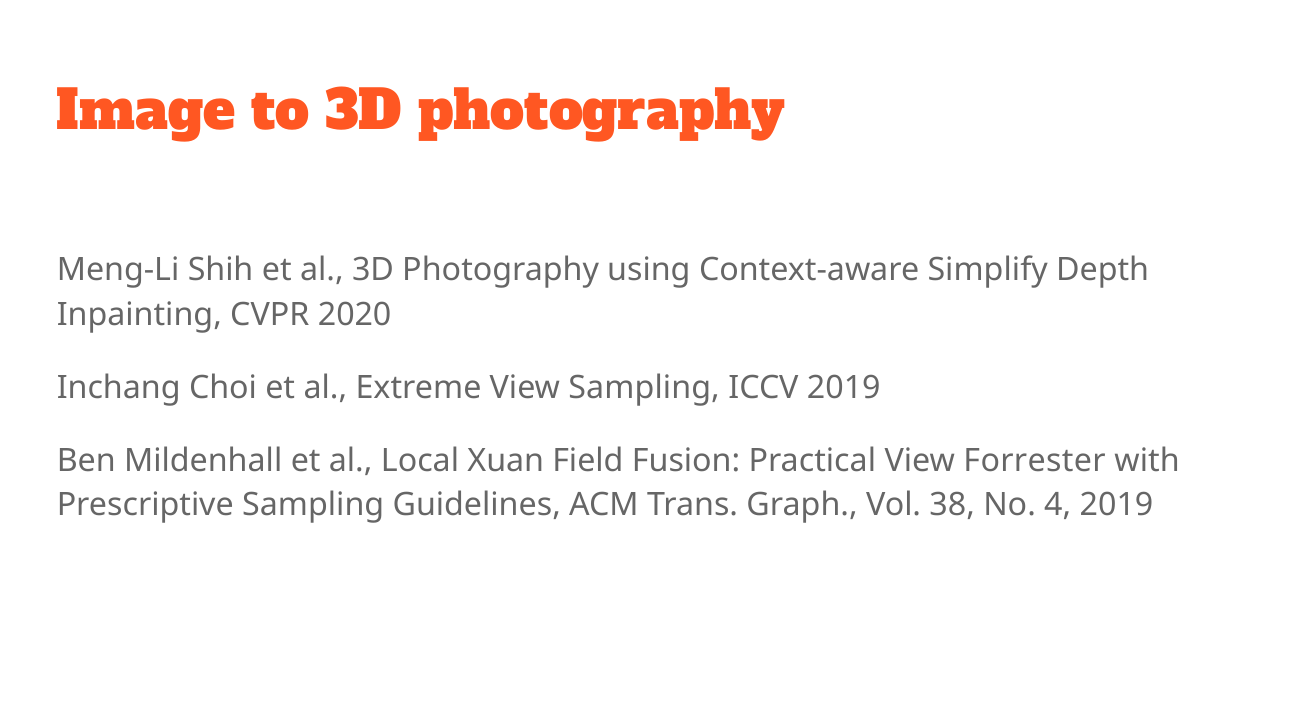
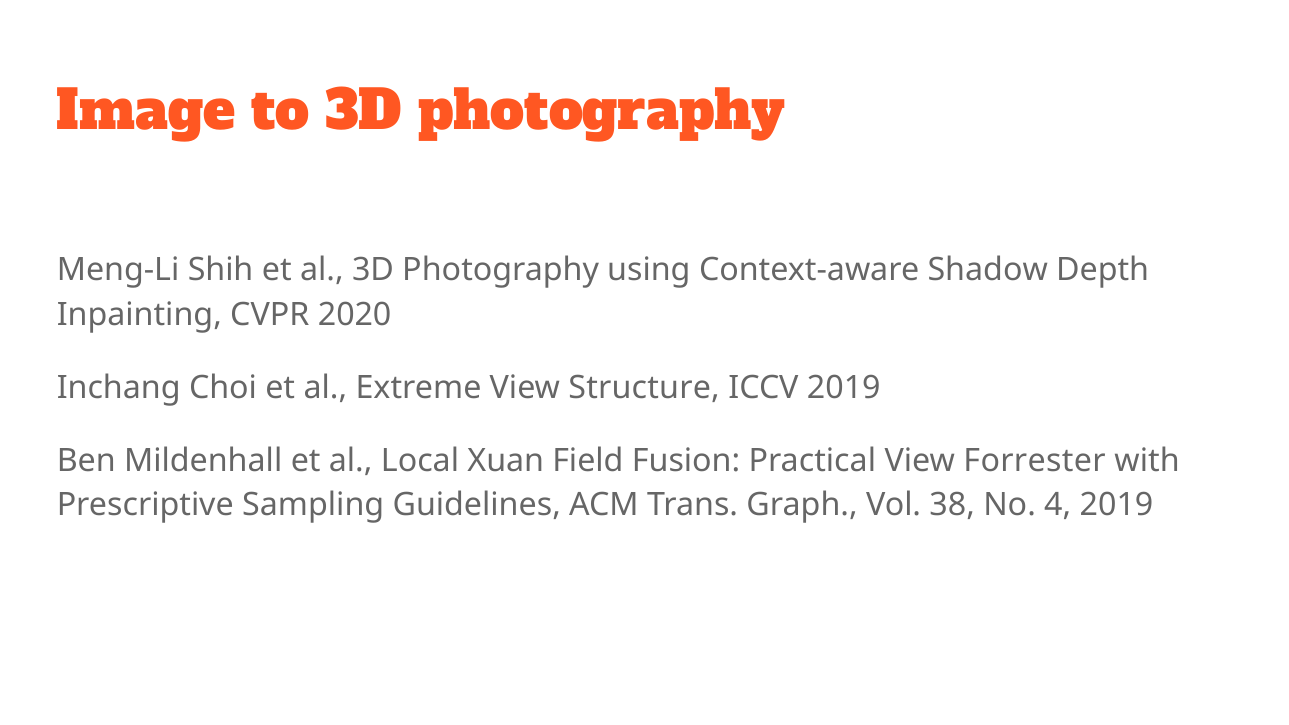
Simplify: Simplify -> Shadow
View Sampling: Sampling -> Structure
